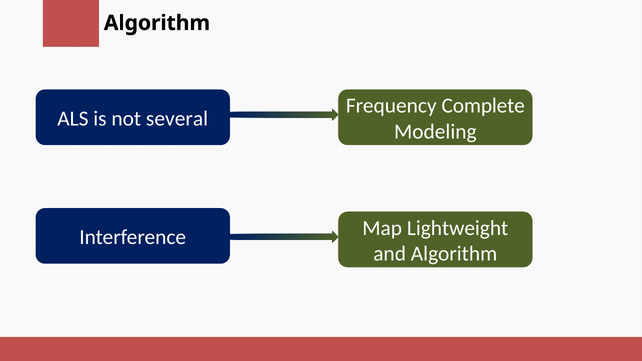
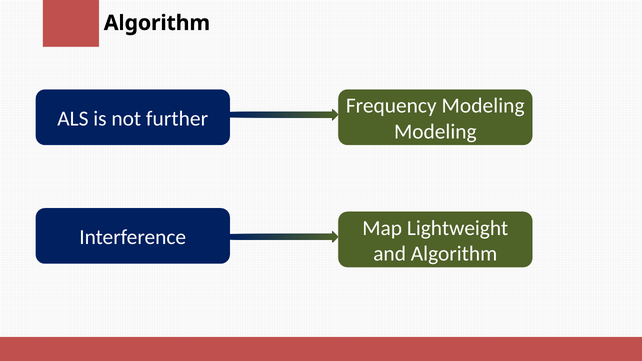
Frequency Complete: Complete -> Modeling
several: several -> further
